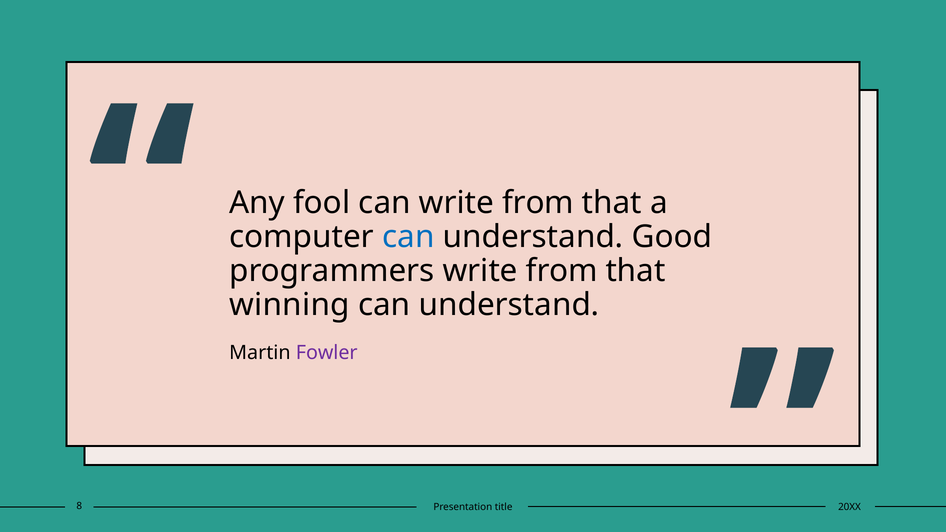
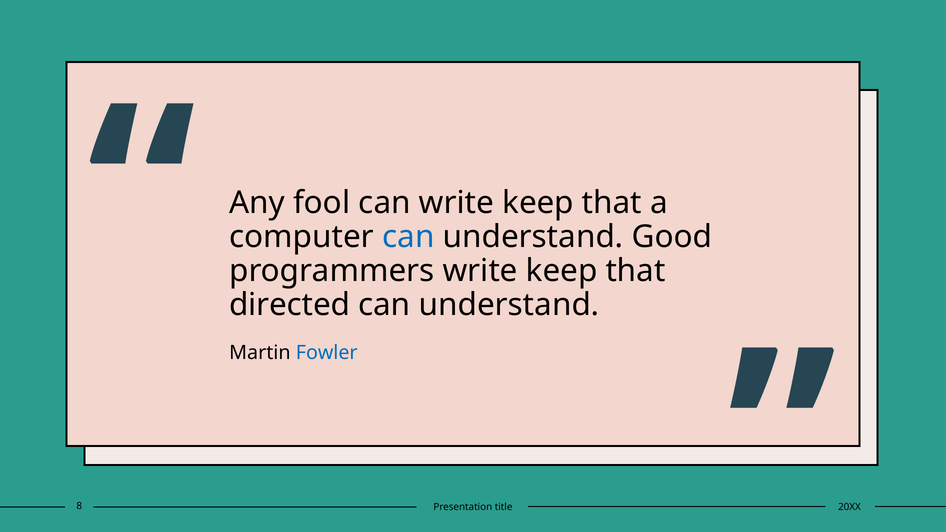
Fowler colour: purple -> blue
can write from: from -> keep
programmers write from: from -> keep
winning: winning -> directed
